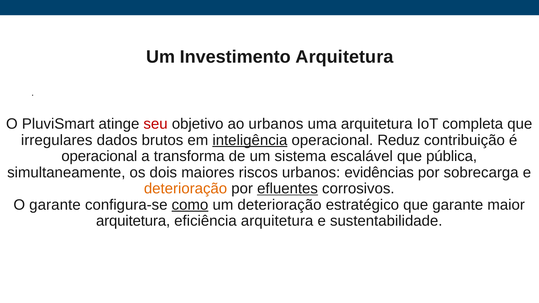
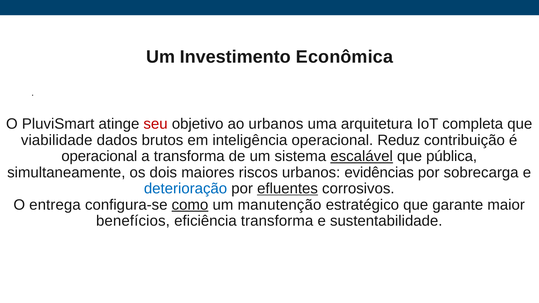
Investimento Arquitetura: Arquitetura -> Econômica
irregulares: irregulares -> viabilidade
inteligência underline: present -> none
escalável underline: none -> present
deterioração at (186, 189) colour: orange -> blue
O garante: garante -> entrega
um deterioração: deterioração -> manutenção
arquitetura at (133, 221): arquitetura -> benefícios
eficiência arquitetura: arquitetura -> transforma
